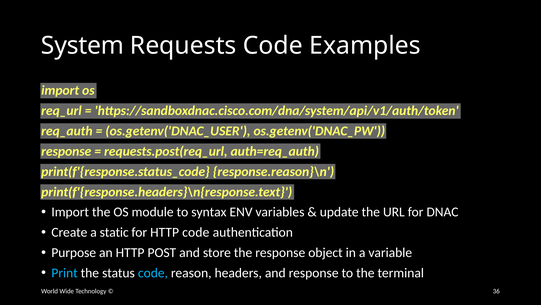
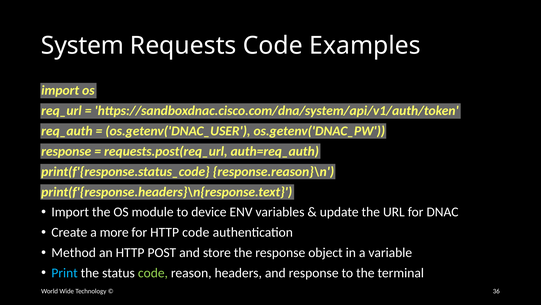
syntax: syntax -> device
static: static -> more
Purpose: Purpose -> Method
code at (153, 272) colour: light blue -> light green
